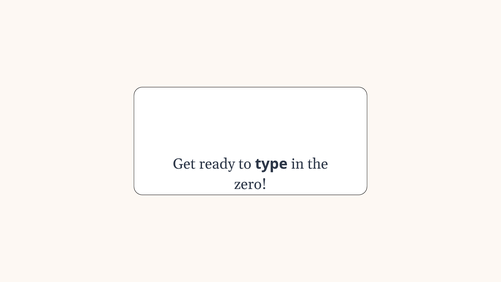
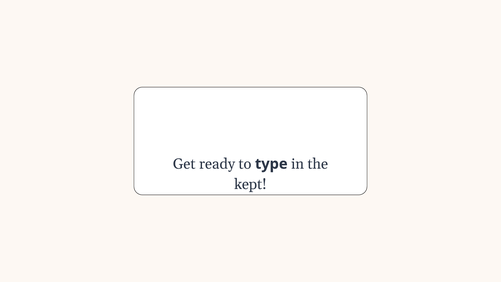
zero: zero -> kept
